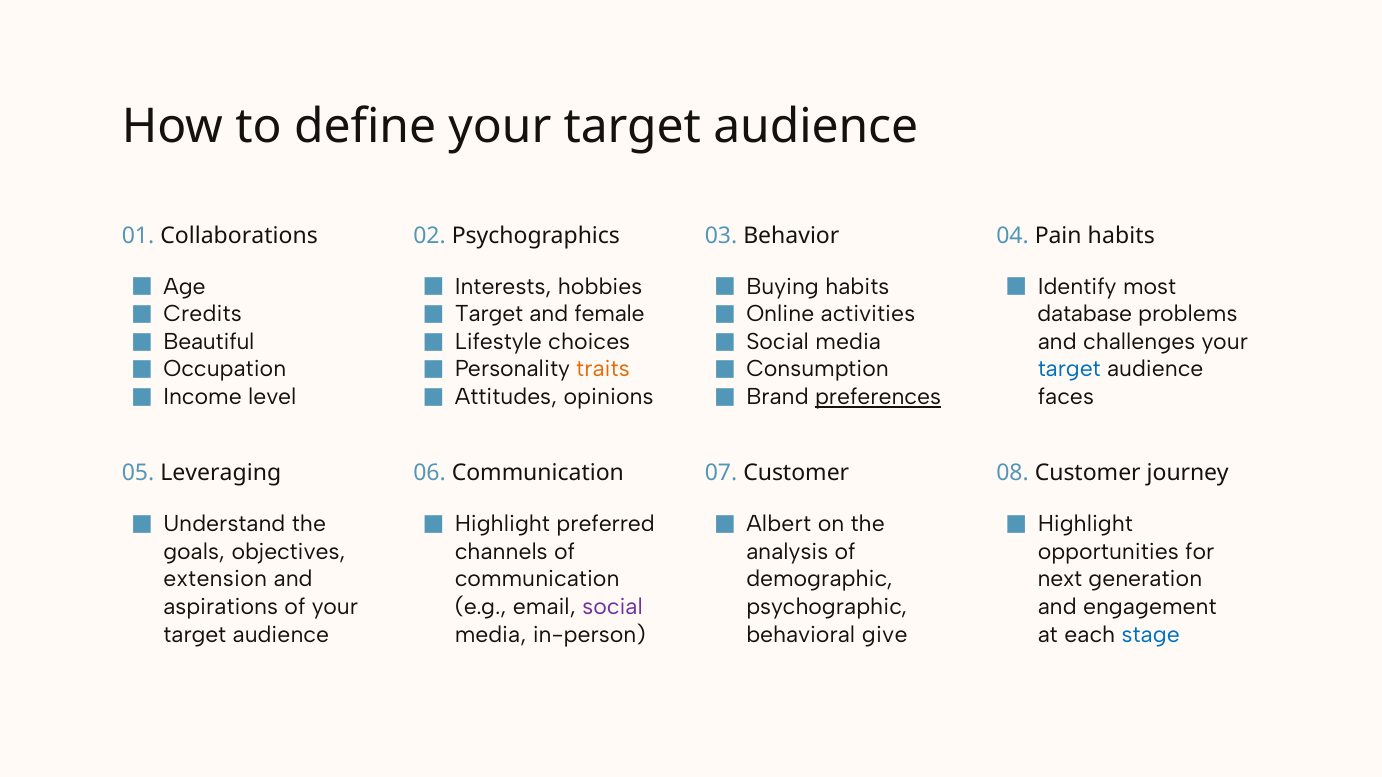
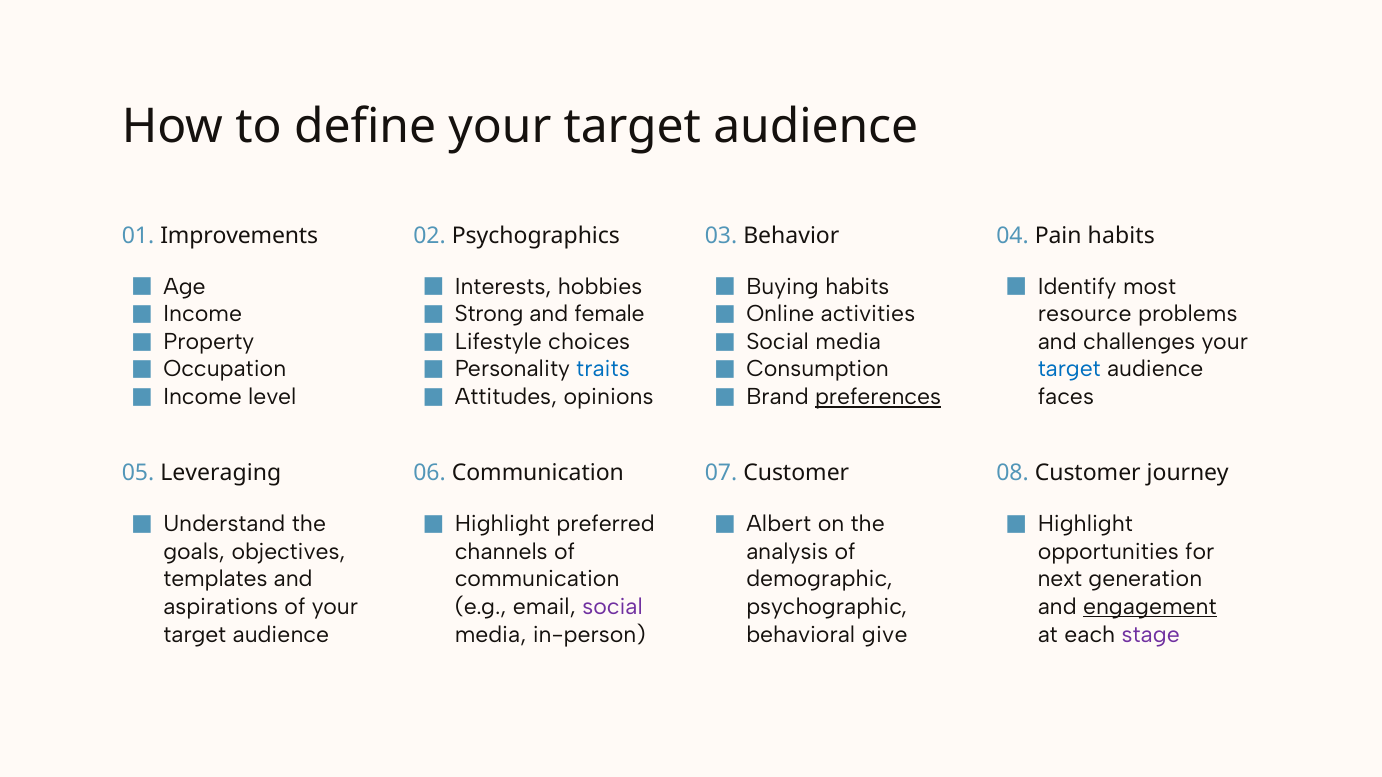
Collaborations: Collaborations -> Improvements
Credits at (203, 314): Credits -> Income
Target at (489, 314): Target -> Strong
database: database -> resource
Beautiful: Beautiful -> Property
traits colour: orange -> blue
extension: extension -> templates
engagement underline: none -> present
stage colour: blue -> purple
